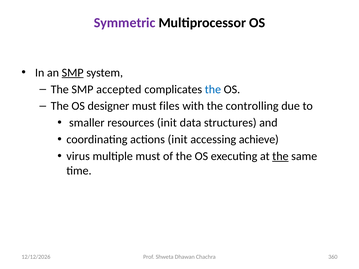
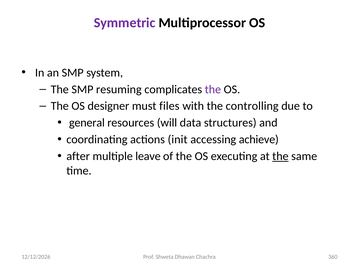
SMP at (73, 73) underline: present -> none
accepted: accepted -> resuming
the at (213, 89) colour: blue -> purple
smaller: smaller -> general
resources init: init -> will
virus: virus -> after
multiple must: must -> leave
